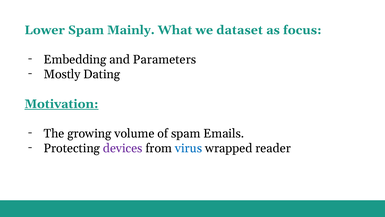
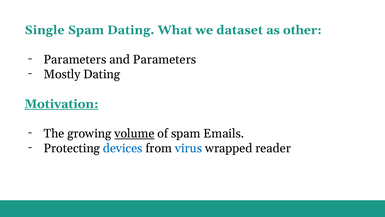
Lower: Lower -> Single
Spam Mainly: Mainly -> Dating
focus: focus -> other
Embedding at (75, 60): Embedding -> Parameters
volume underline: none -> present
devices colour: purple -> blue
